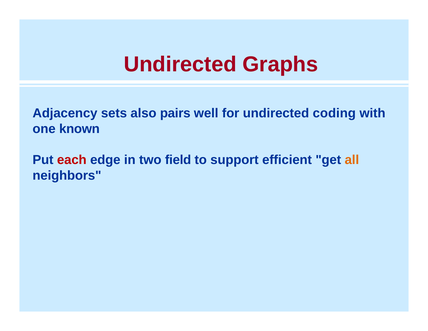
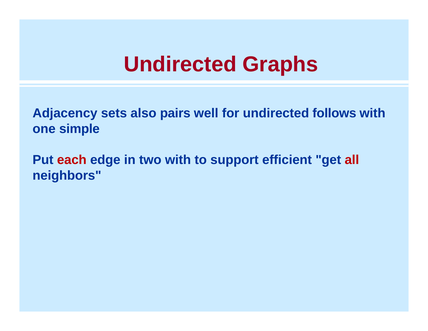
coding: coding -> follows
known: known -> simple
two field: field -> with
all colour: orange -> red
